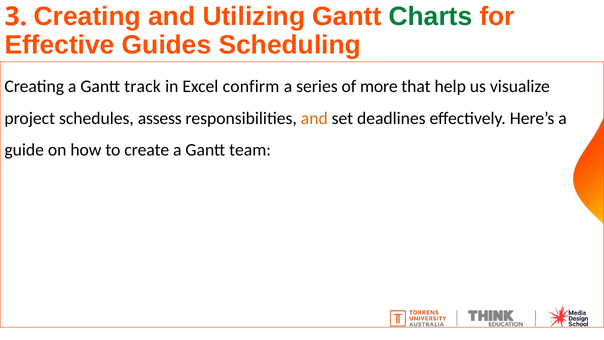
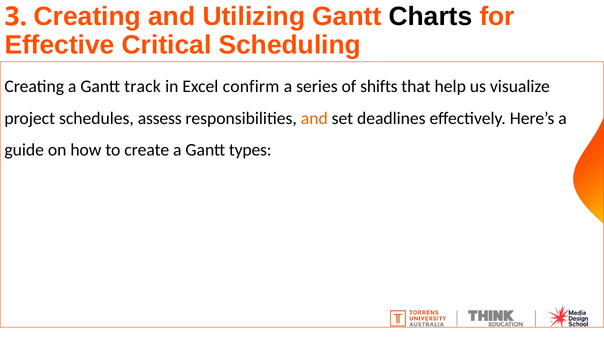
Charts colour: green -> black
Guides: Guides -> Critical
more: more -> shifts
team: team -> types
